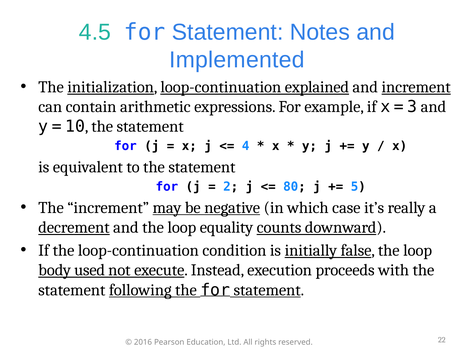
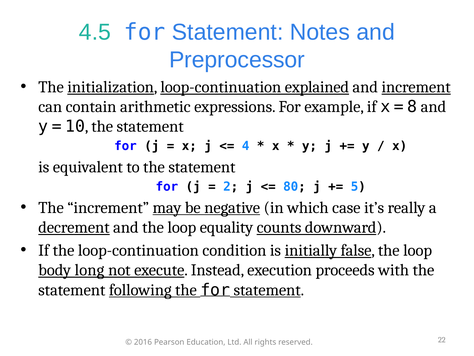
Implemented: Implemented -> Preprocessor
3: 3 -> 8
used: used -> long
